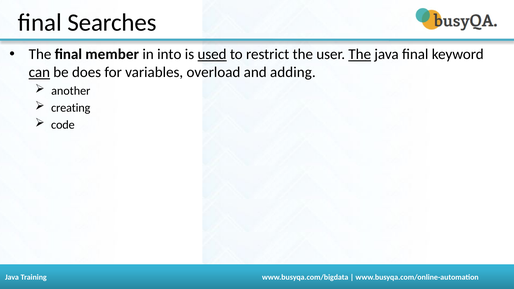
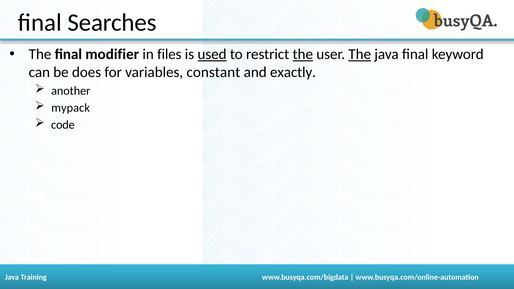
member: member -> modifier
into: into -> files
the at (303, 54) underline: none -> present
can underline: present -> none
overload: overload -> constant
adding: adding -> exactly
creating: creating -> mypack
